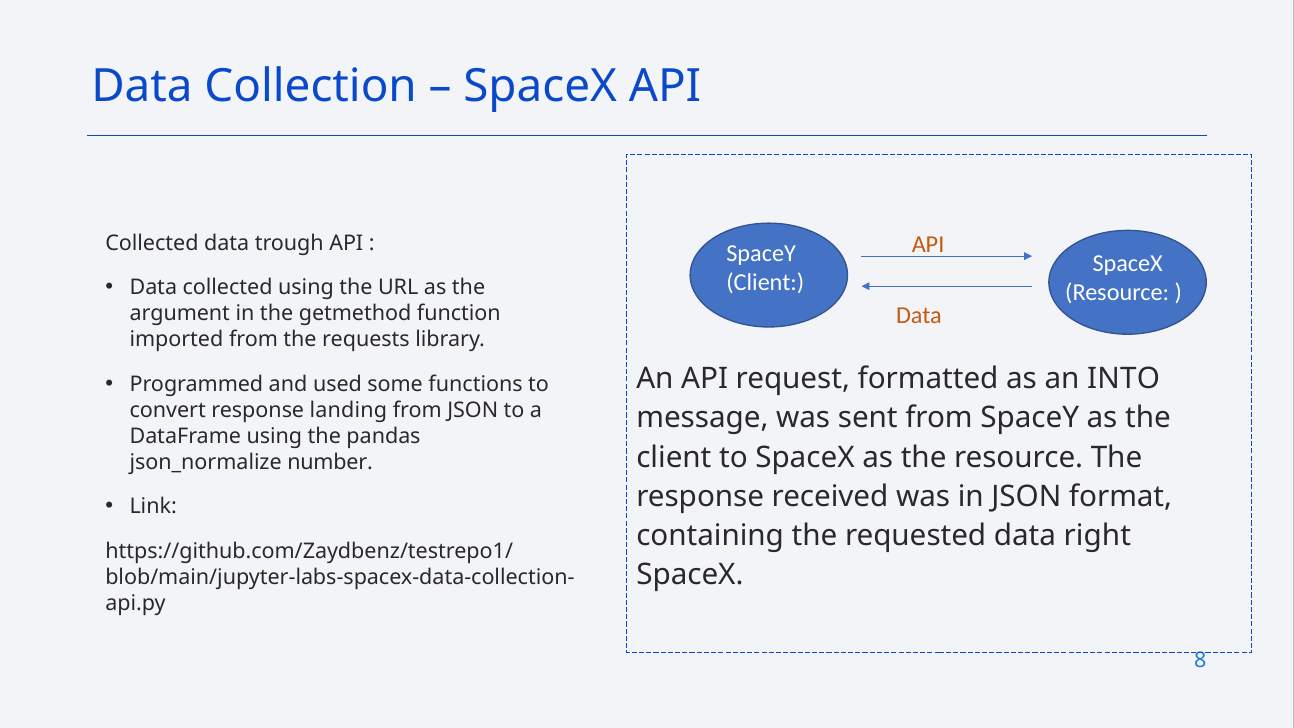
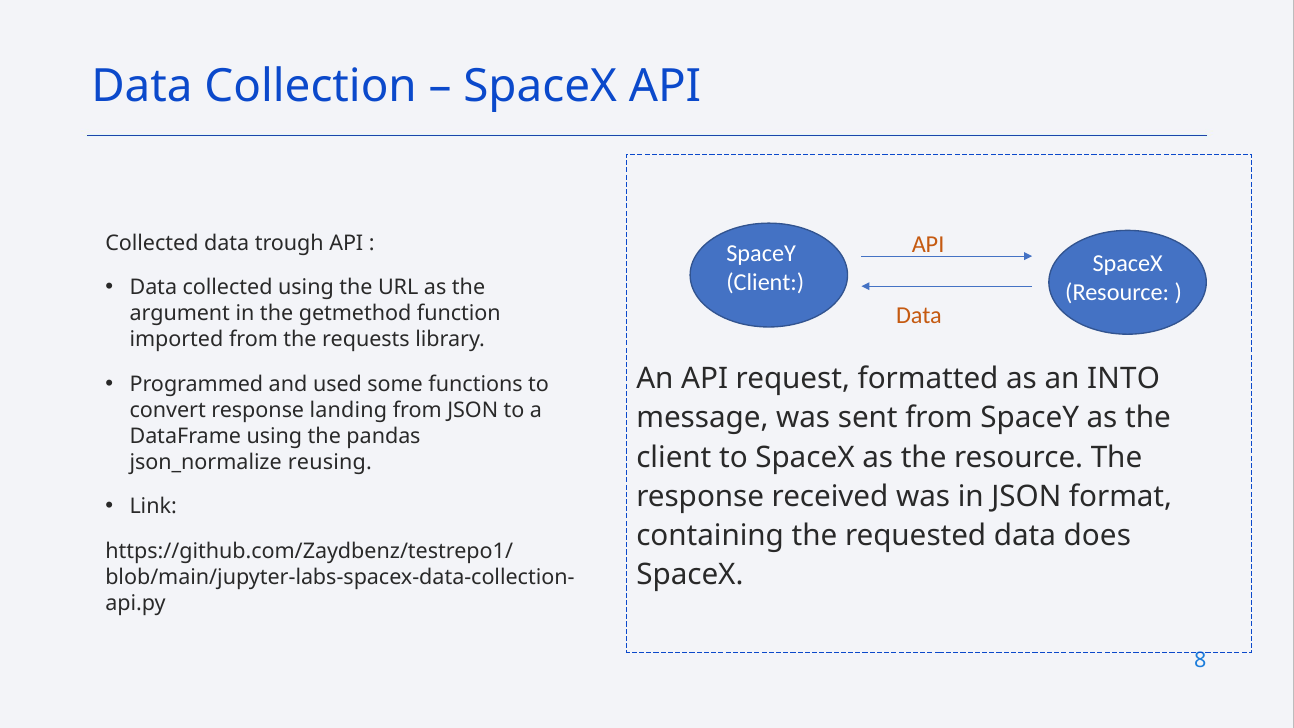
number: number -> reusing
right: right -> does
